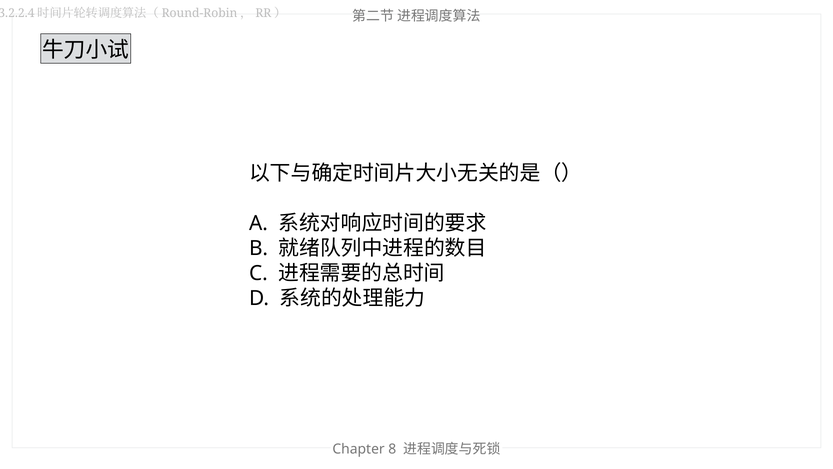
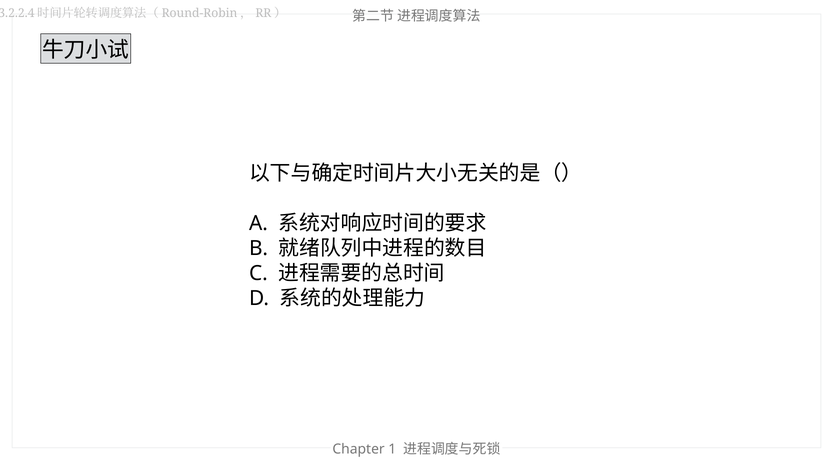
8: 8 -> 1
